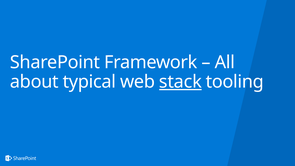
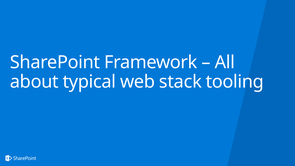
stack underline: present -> none
